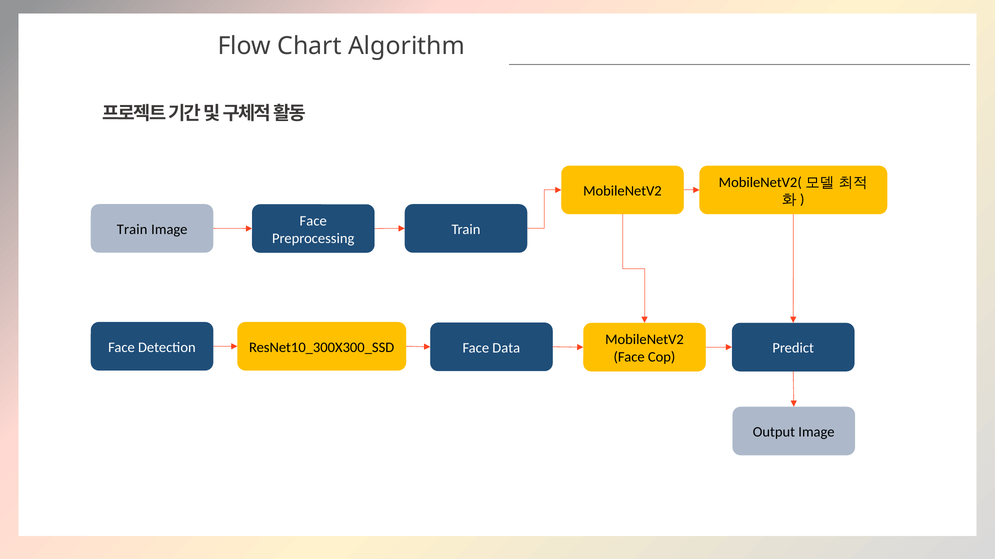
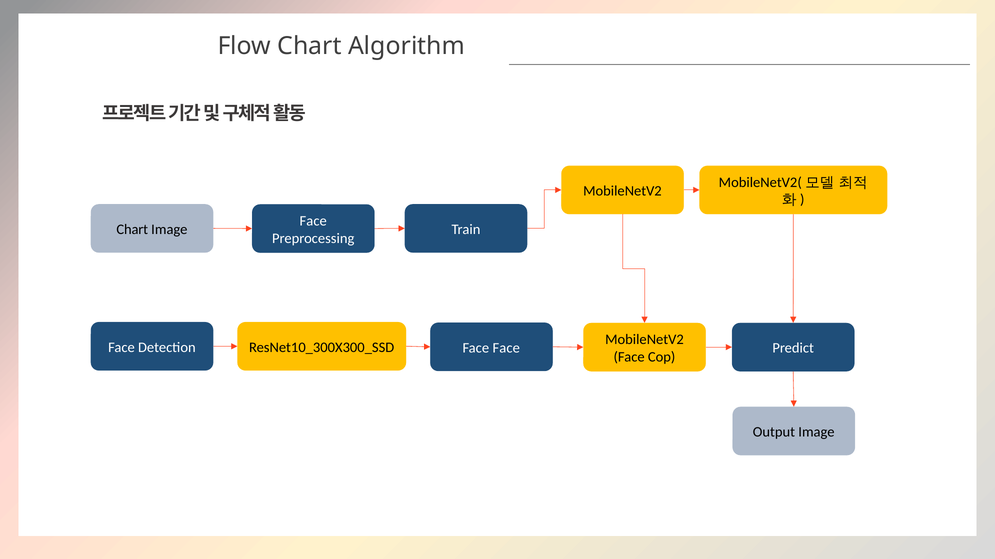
Train at (132, 230): Train -> Chart
Face Data: Data -> Face
